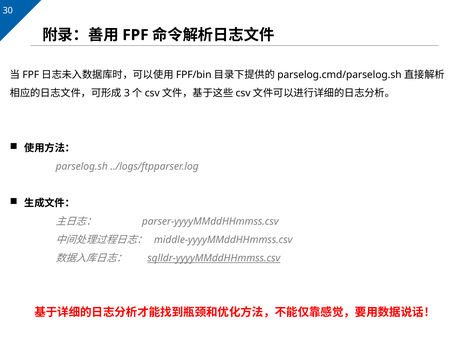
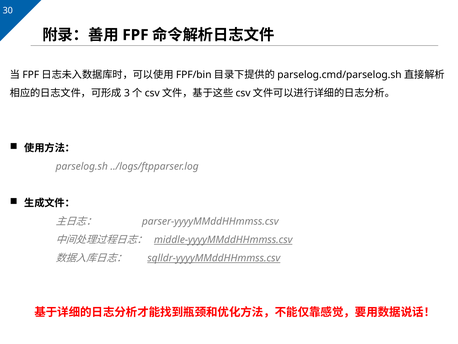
middle-yyyyMMddHHmmss.csv underline: none -> present
